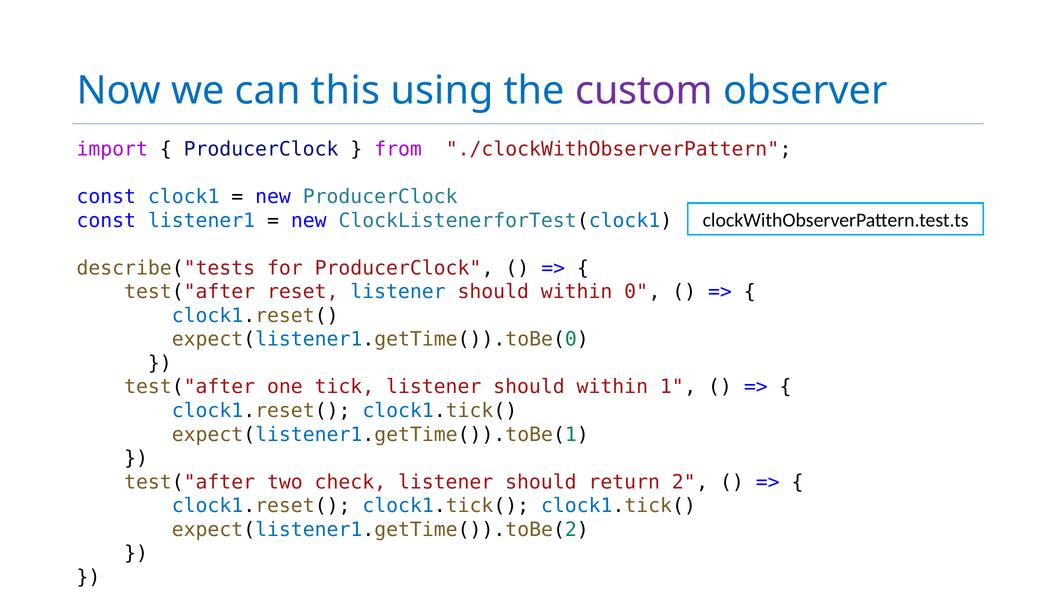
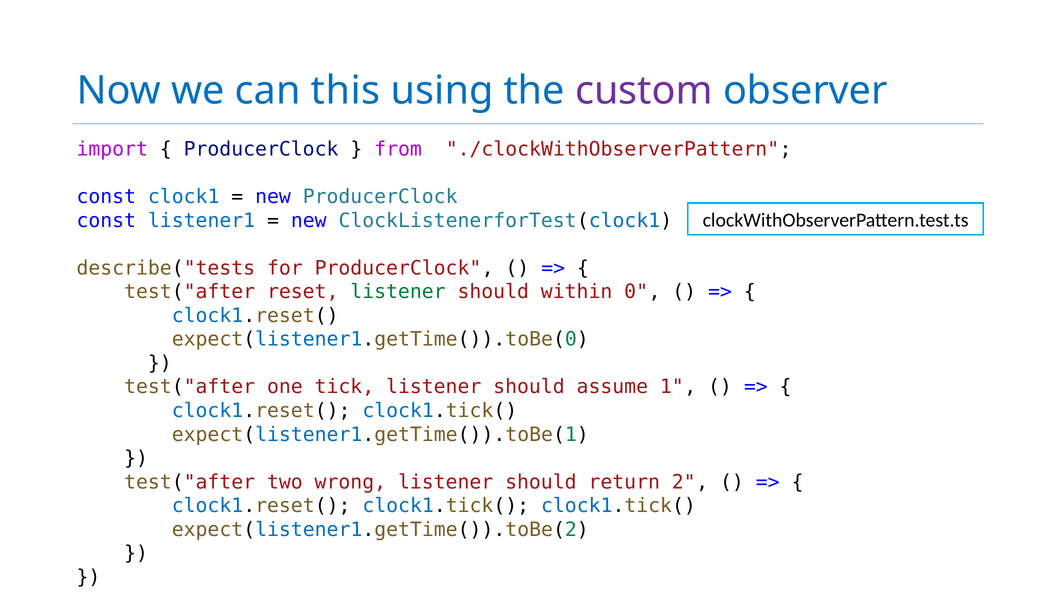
listener at (398, 292) colour: blue -> green
tick listener should within: within -> assume
check: check -> wrong
